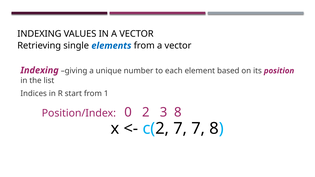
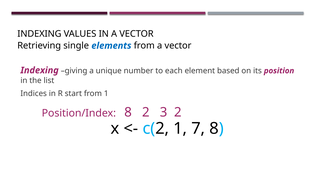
Position/Index 0: 0 -> 8
3 8: 8 -> 2
c(2 7: 7 -> 1
